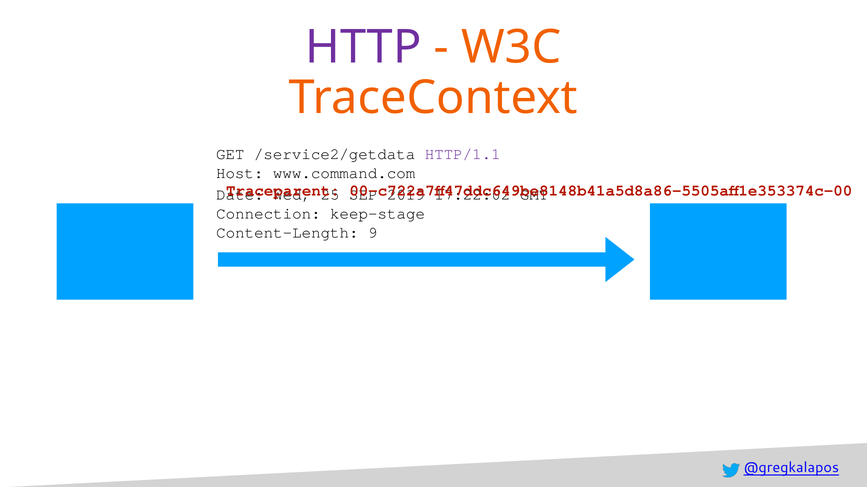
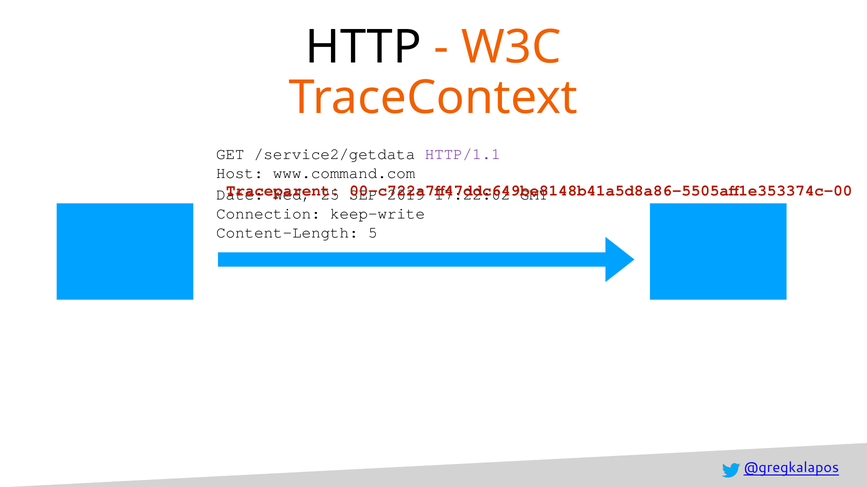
HTTP colour: purple -> black
keep-stage: keep-stage -> keep-write
9: 9 -> 5
